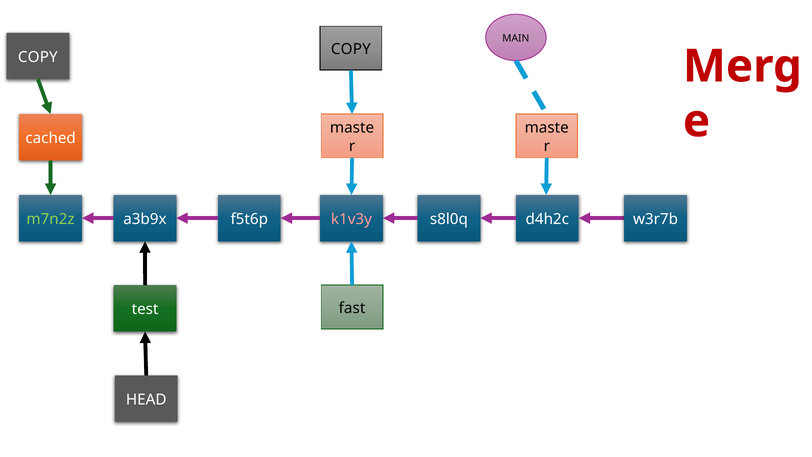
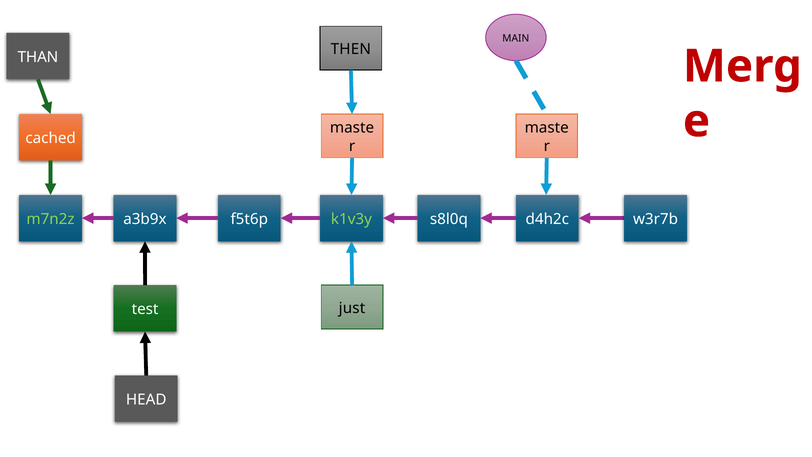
COPY at (351, 49): COPY -> THEN
COPY at (38, 57): COPY -> THAN
k1v3y colour: pink -> light green
fast: fast -> just
